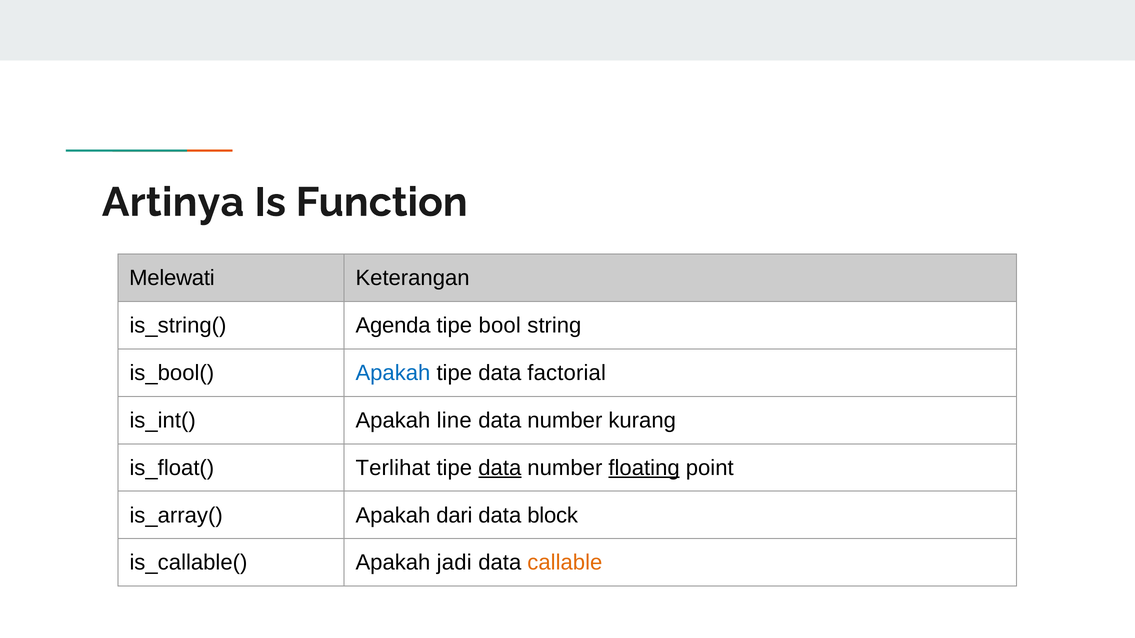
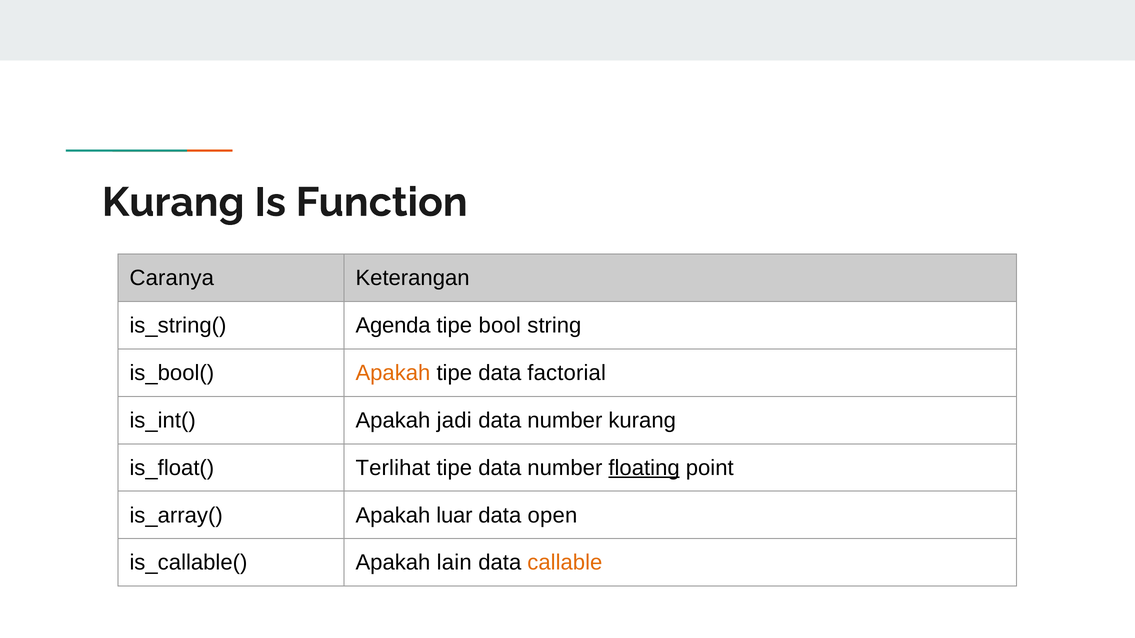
Artinya at (173, 202): Artinya -> Kurang
Melewati: Melewati -> Caranya
Apakah at (393, 373) colour: blue -> orange
line: line -> jadi
data at (500, 468) underline: present -> none
dari: dari -> luar
block: block -> open
jadi: jadi -> lain
